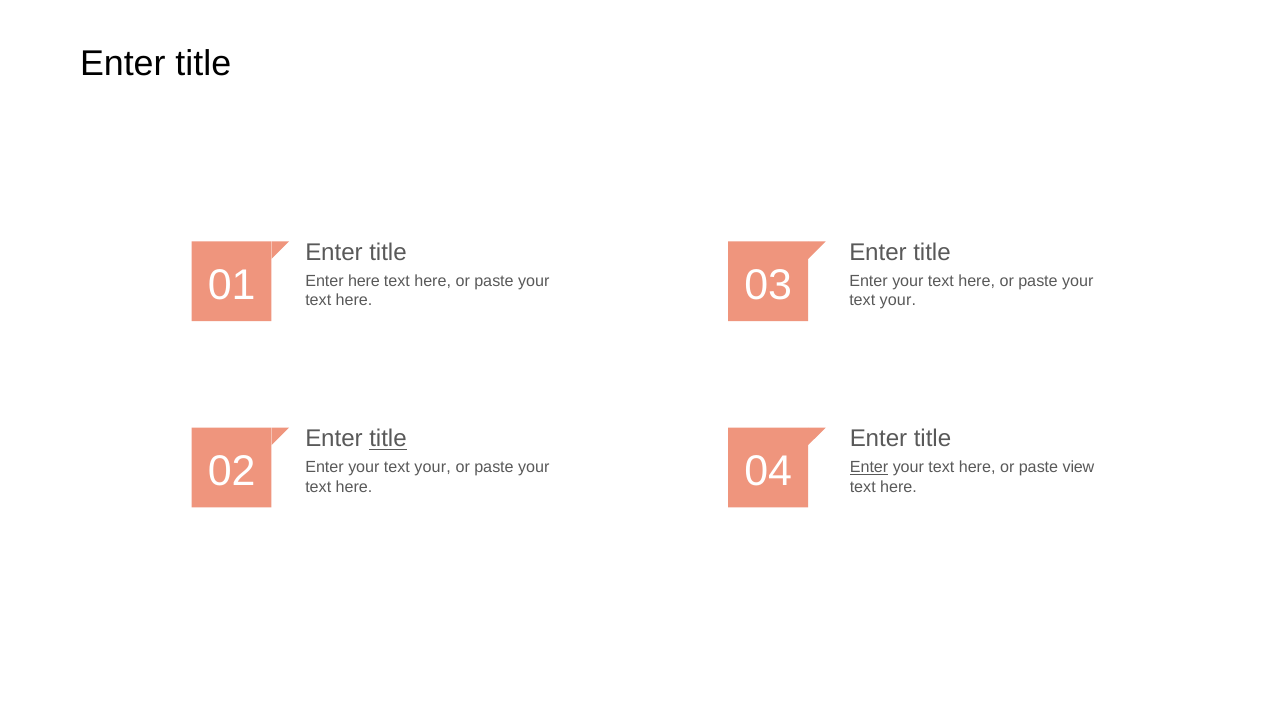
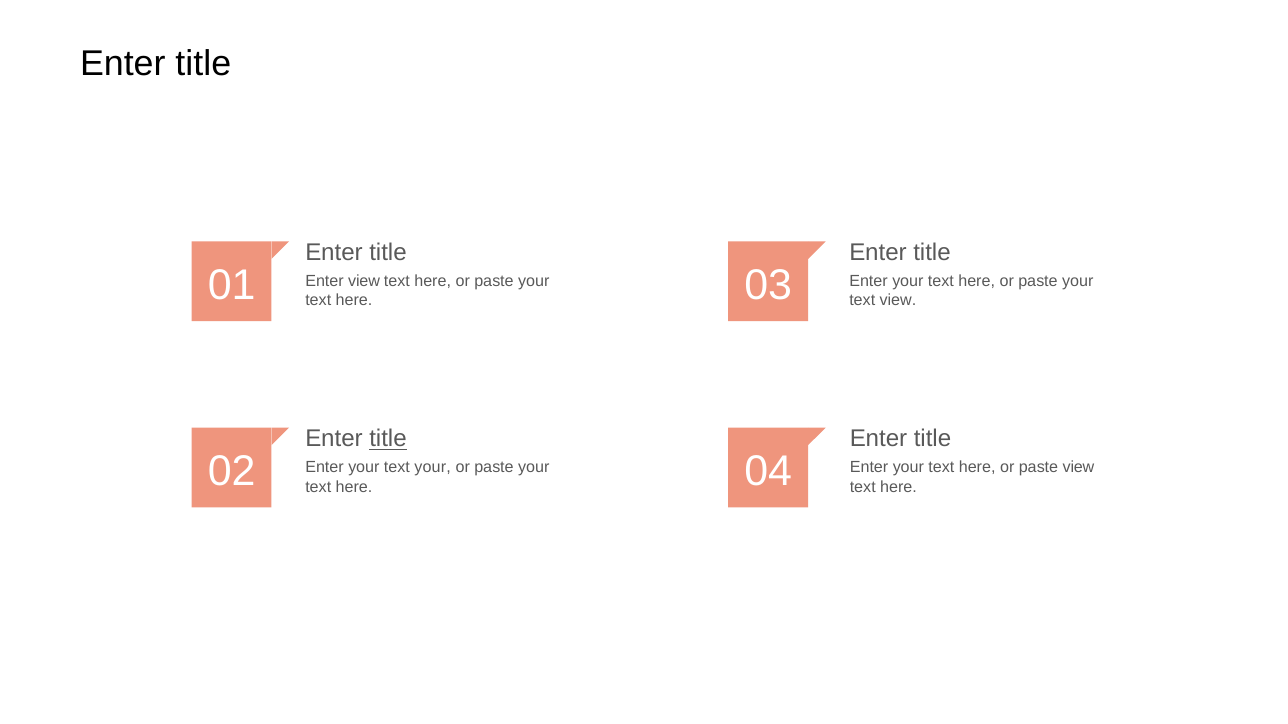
Enter here: here -> view
your at (898, 301): your -> view
Enter at (869, 468) underline: present -> none
